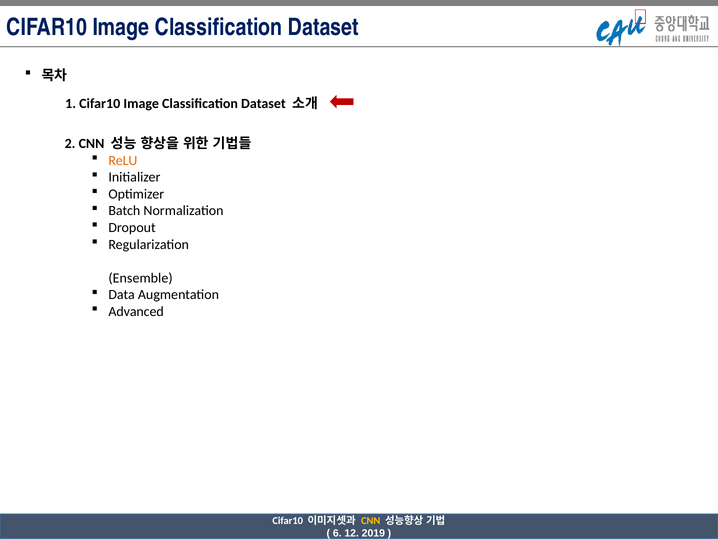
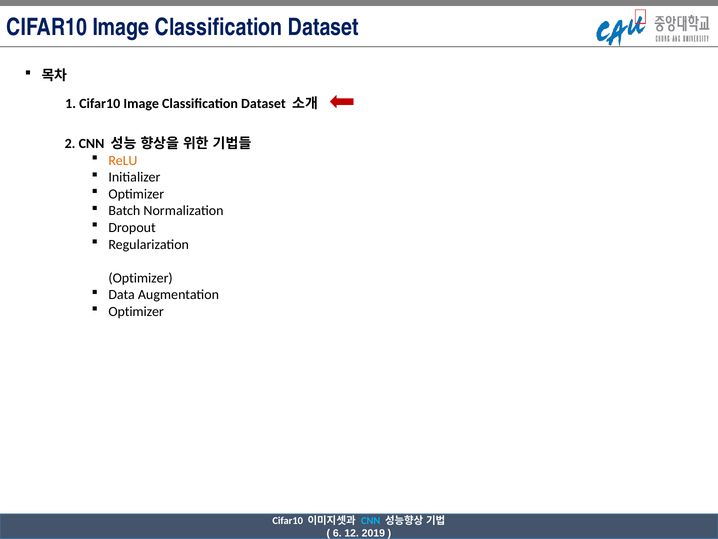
Ensemble at (141, 278): Ensemble -> Optimizer
Advanced at (136, 311): Advanced -> Optimizer
CNN at (371, 520) colour: yellow -> light blue
